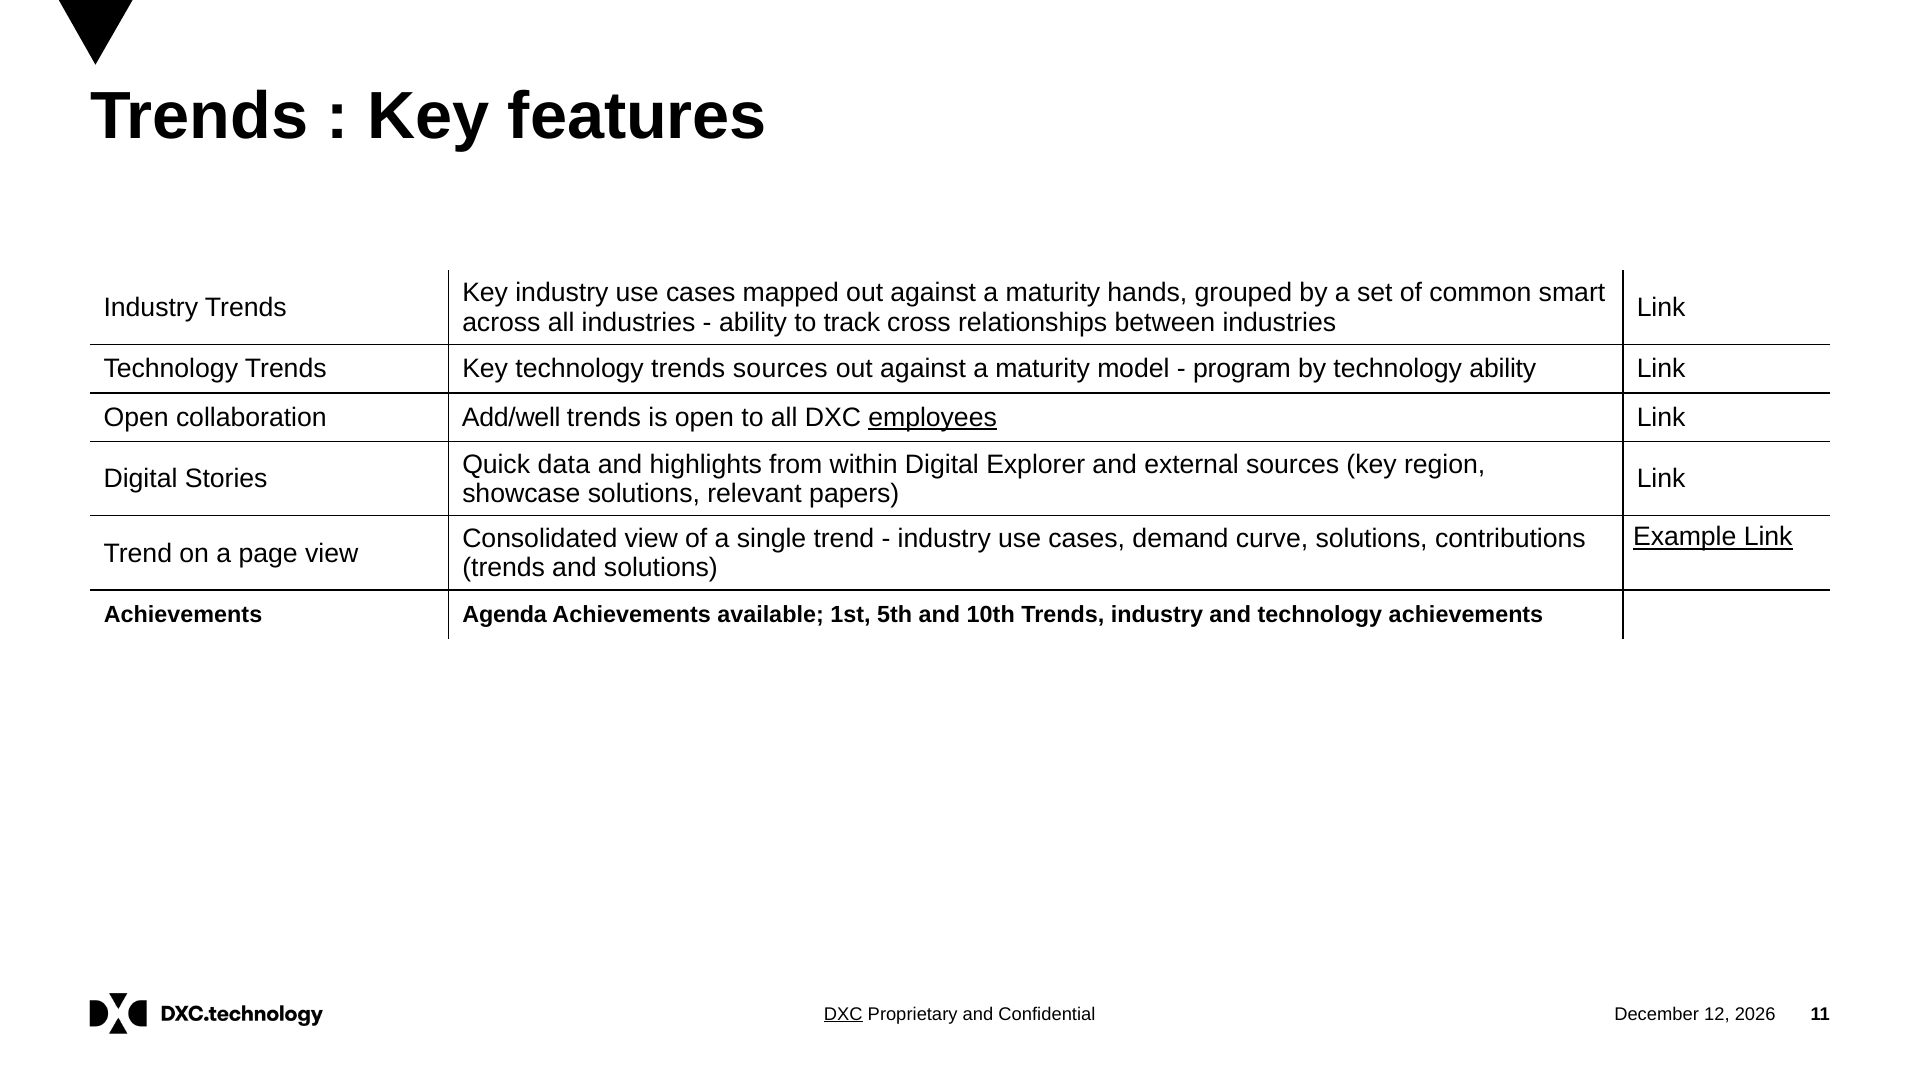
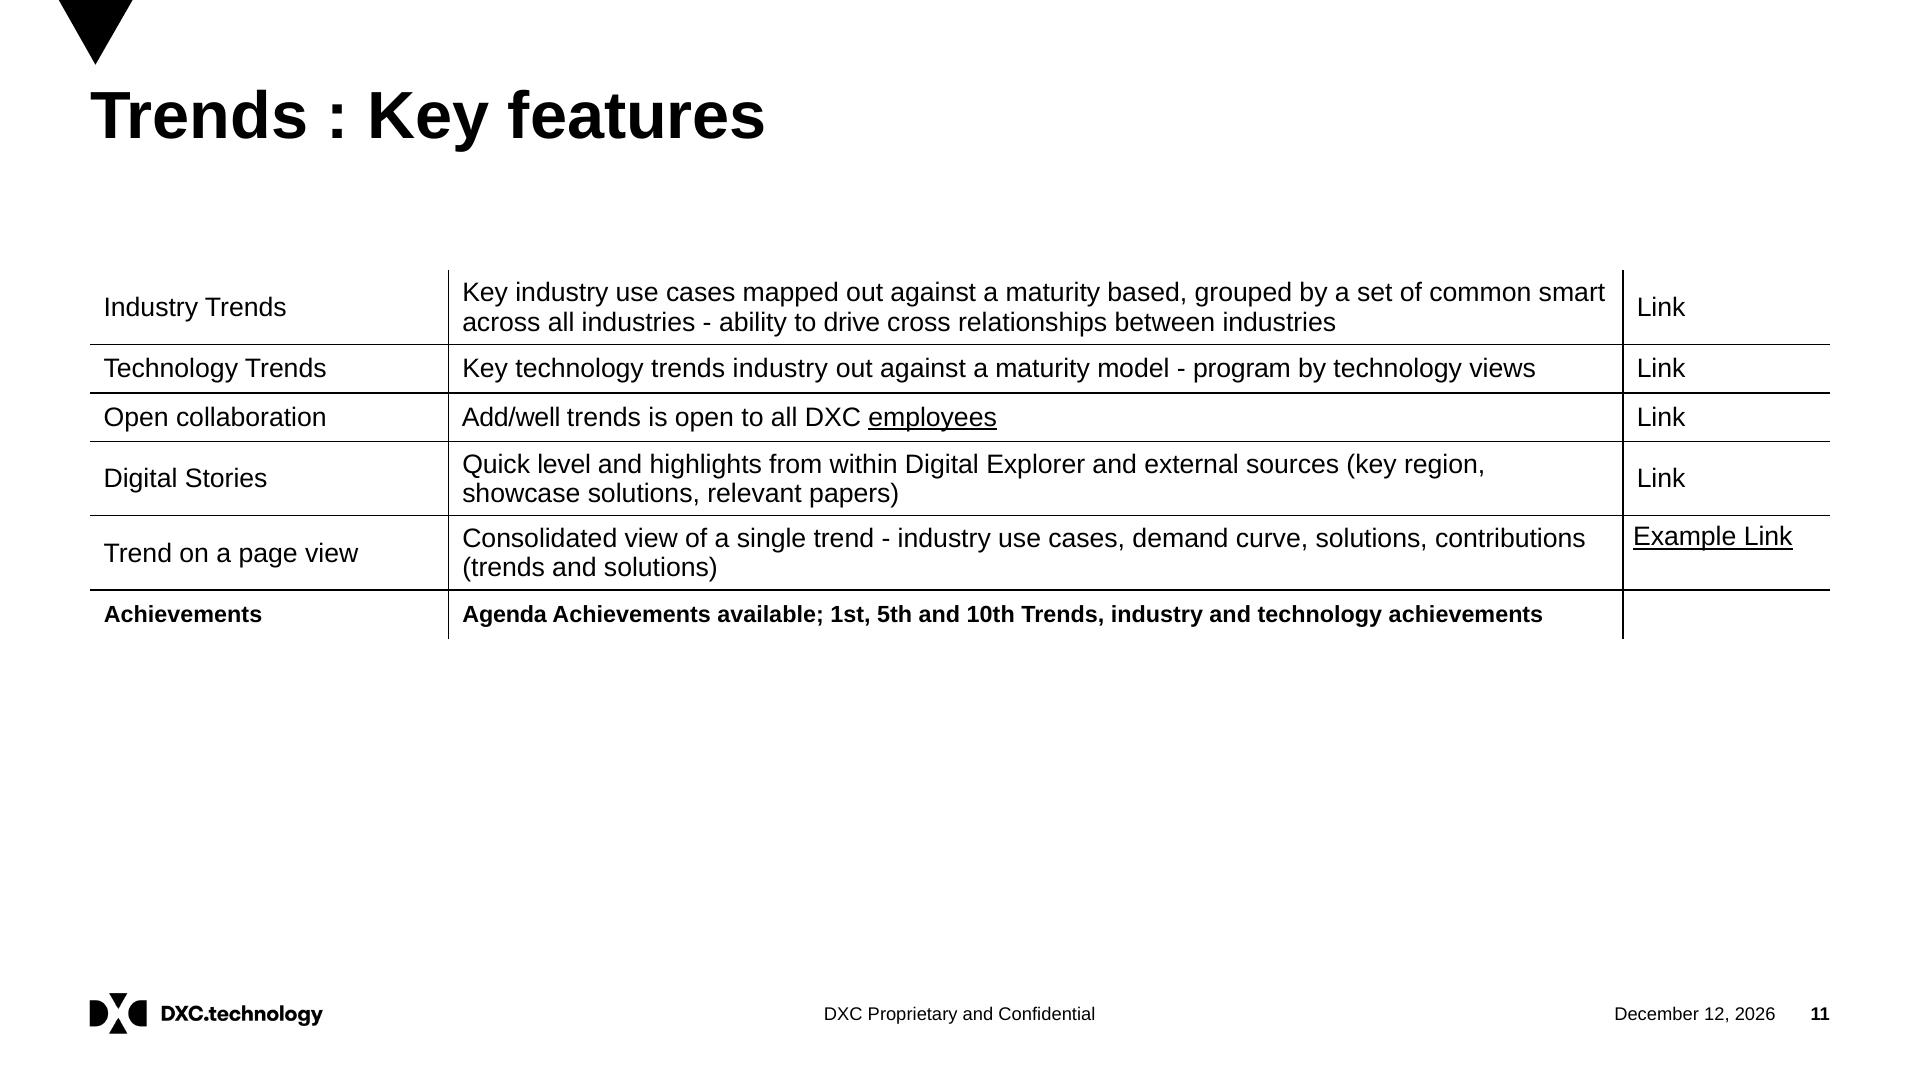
hands: hands -> based
track: track -> drive
technology trends sources: sources -> industry
technology ability: ability -> views
data: data -> level
DXC at (843, 1014) underline: present -> none
